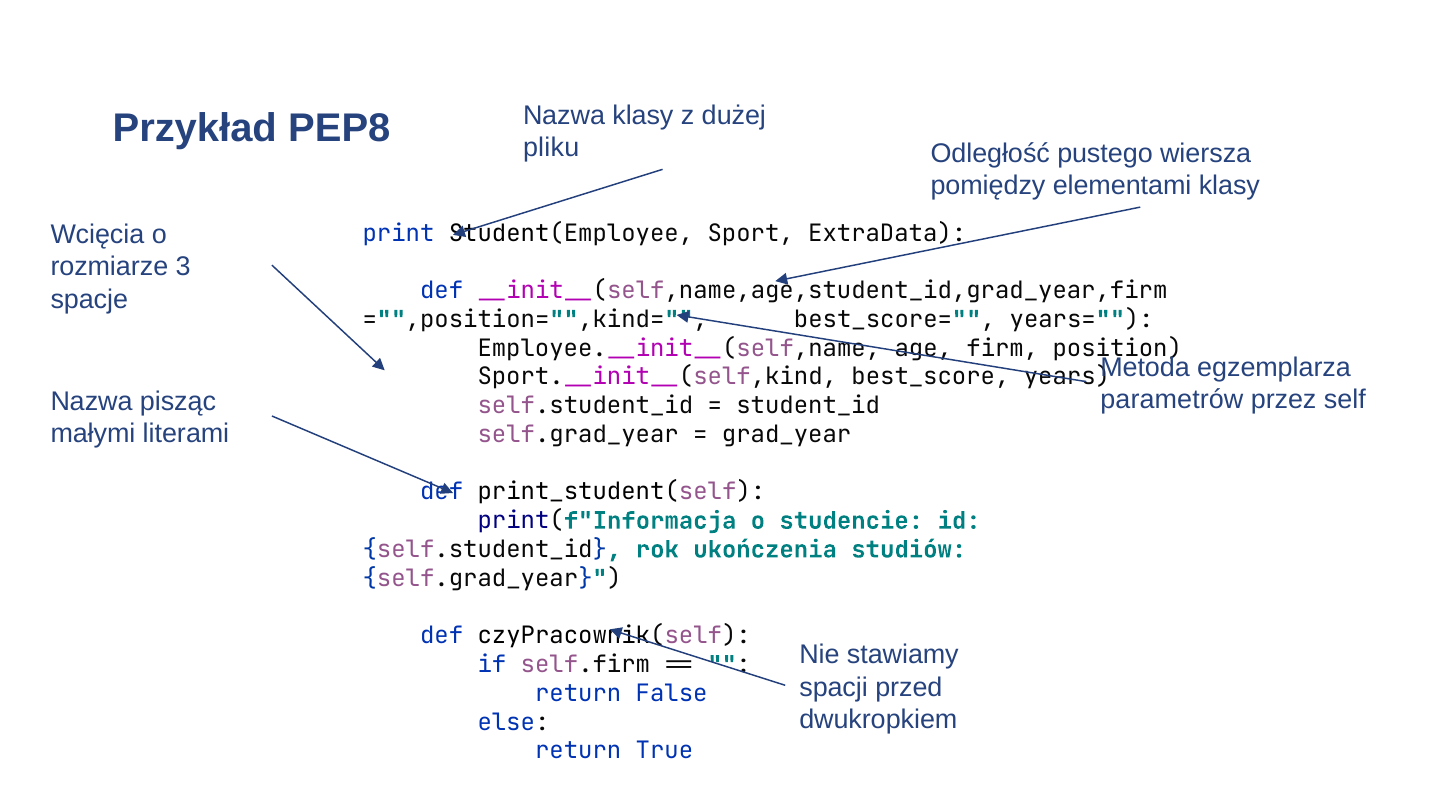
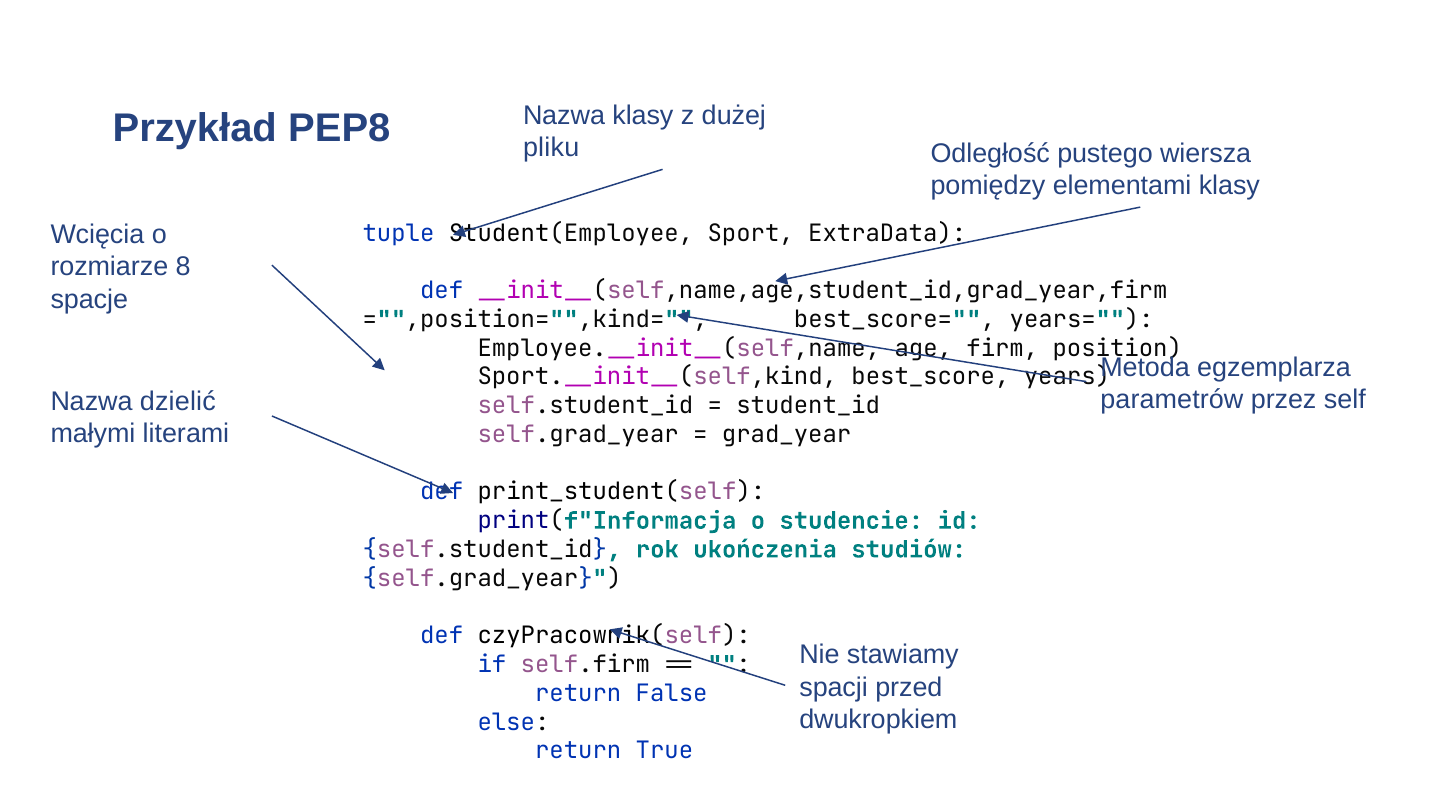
print: print -> tuple
3: 3 -> 8
pisząc: pisząc -> dzielić
